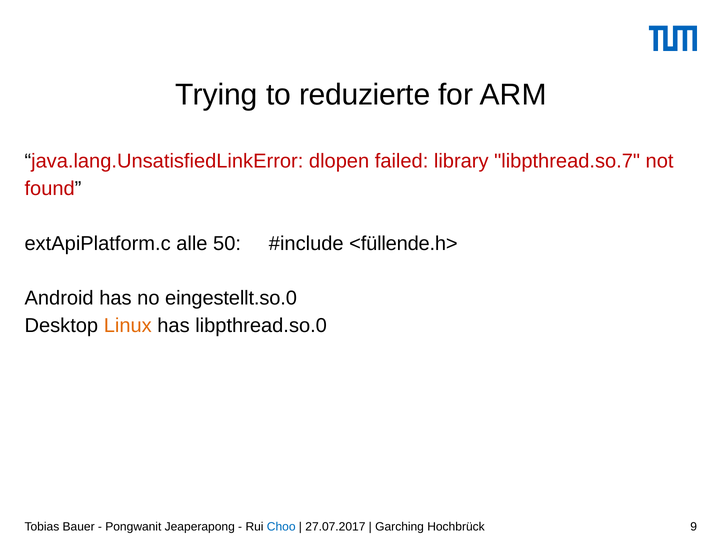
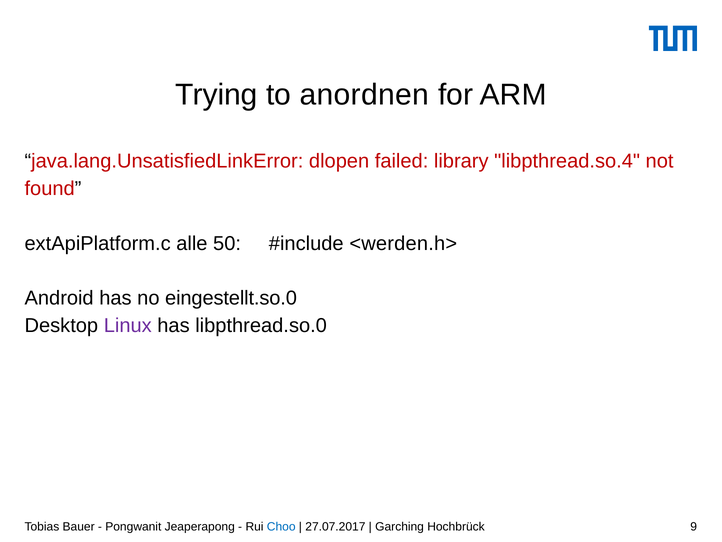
reduzierte: reduzierte -> anordnen
libpthread.so.7: libpthread.so.7 -> libpthread.so.4
<füllende.h>: <füllende.h> -> <werden.h>
Linux colour: orange -> purple
